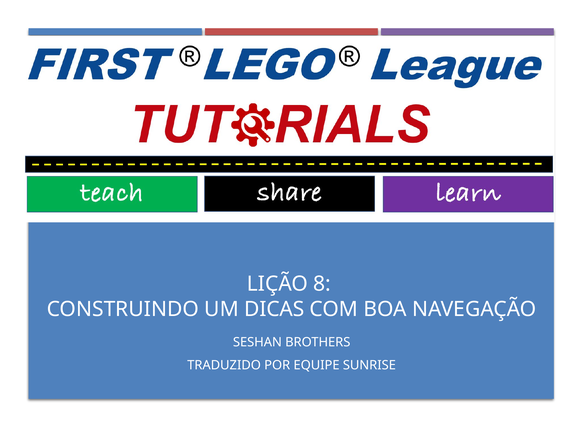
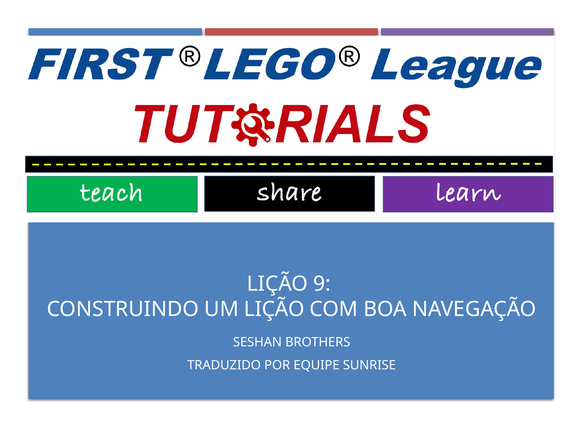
8: 8 -> 9
UM DICAS: DICAS -> LIÇÃO
